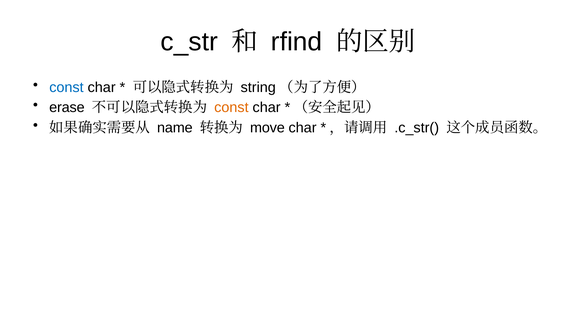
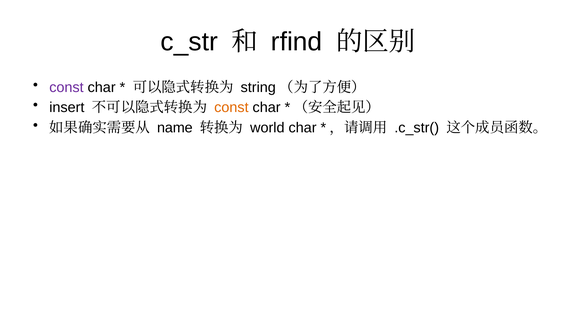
const at (66, 87) colour: blue -> purple
erase: erase -> insert
move: move -> world
